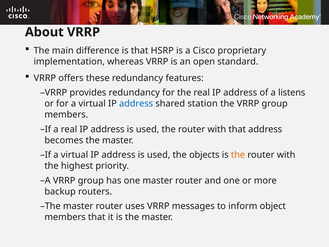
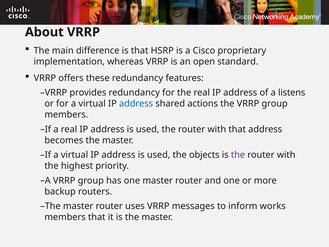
station: station -> actions
the at (238, 155) colour: orange -> purple
object: object -> works
